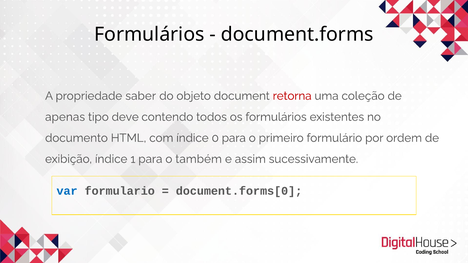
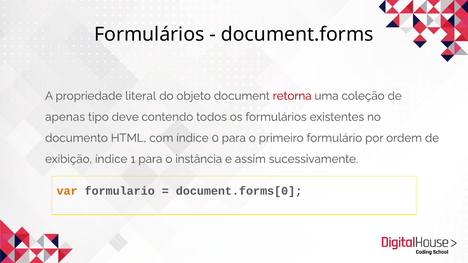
saber: saber -> literal
também: também -> instância
var colour: blue -> orange
